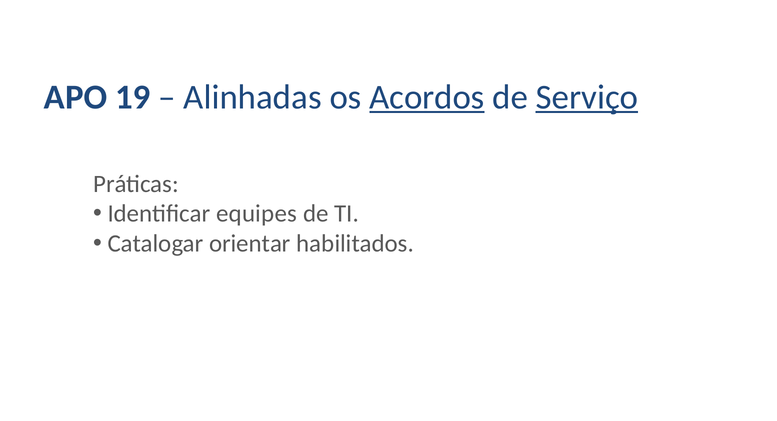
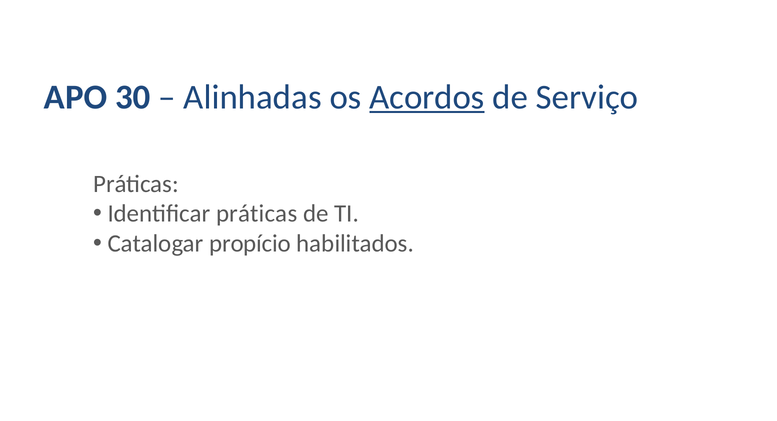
19: 19 -> 30
Serviço underline: present -> none
Identificar equipes: equipes -> práticas
orientar: orientar -> propício
